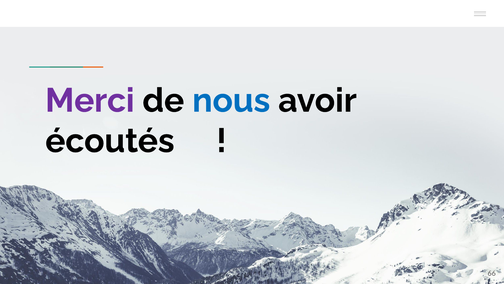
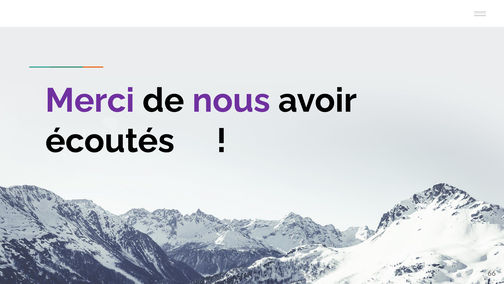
nous colour: blue -> purple
